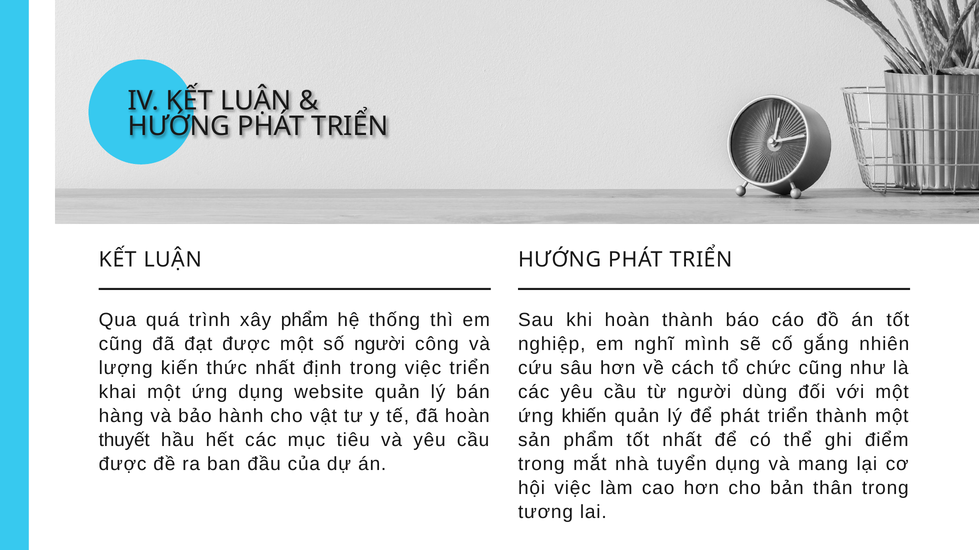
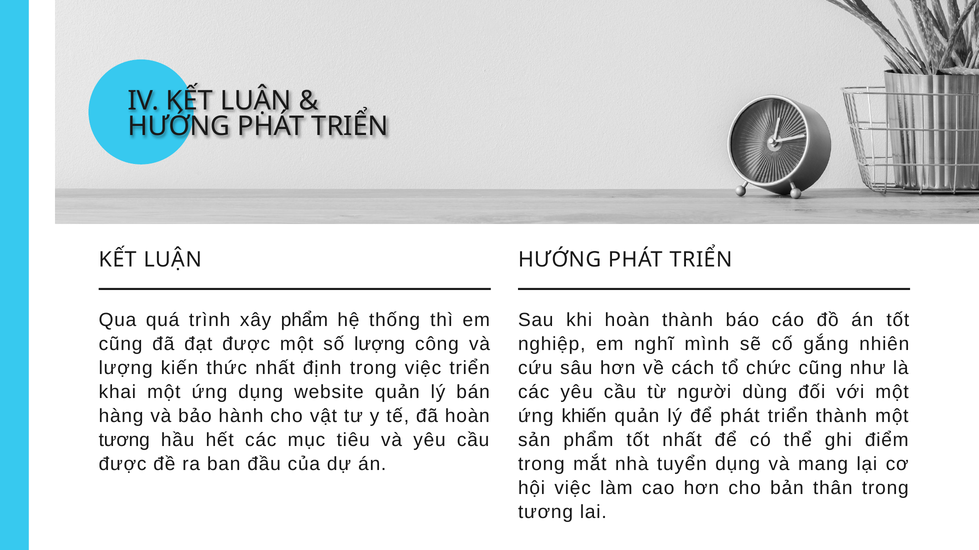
số người: người -> lượng
thuyết at (124, 441): thuyết -> tương
